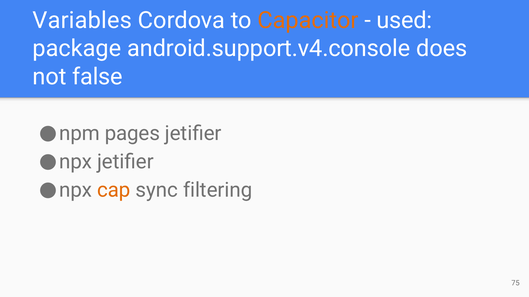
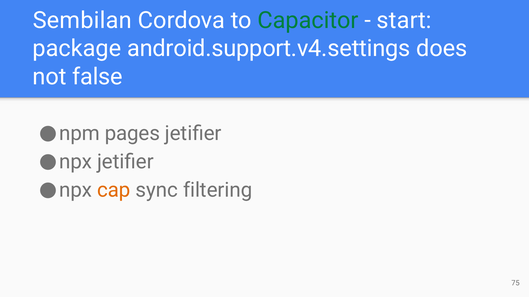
Variables: Variables -> Sembilan
Capacitor colour: orange -> green
used: used -> start
android.support.v4.console: android.support.v4.console -> android.support.v4.settings
